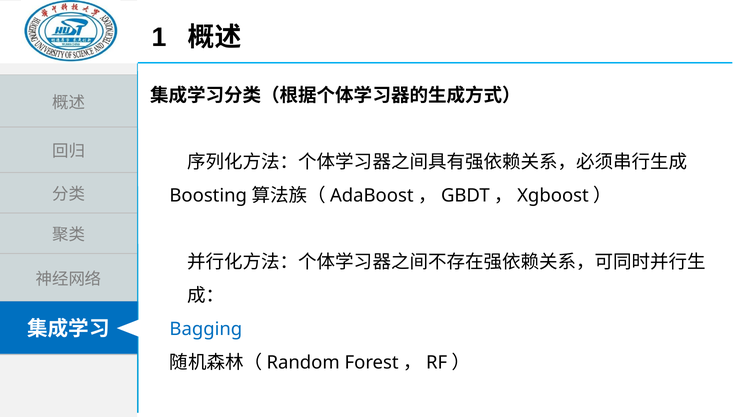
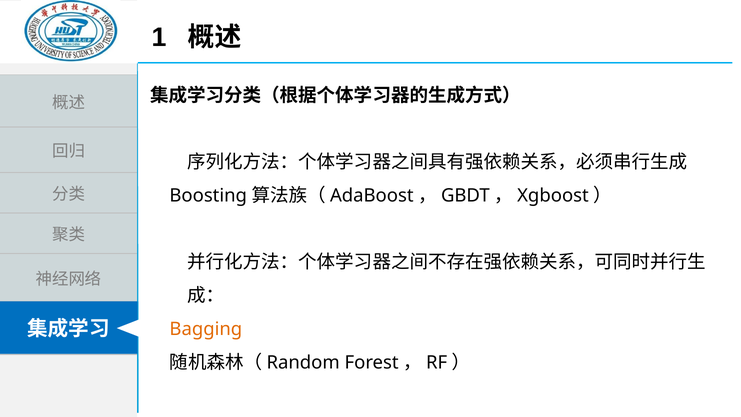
Bagging colour: blue -> orange
